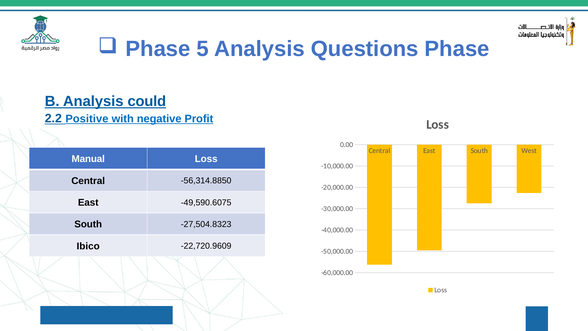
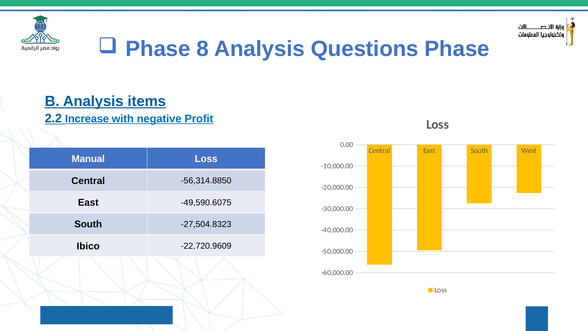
5: 5 -> 8
could: could -> items
Positive: Positive -> Increase
